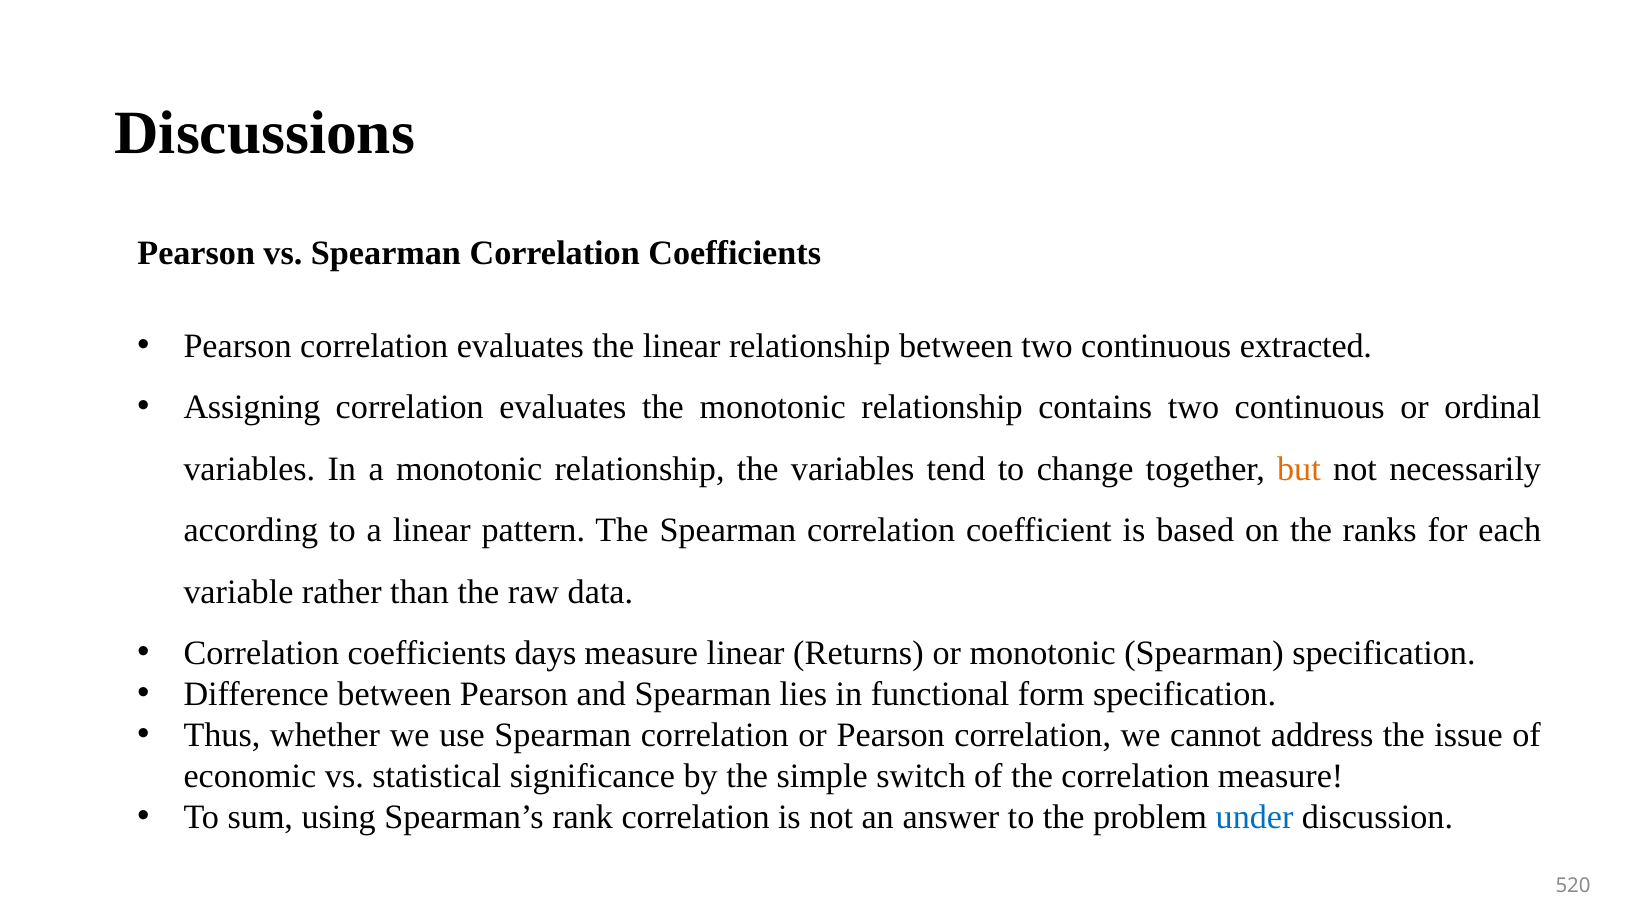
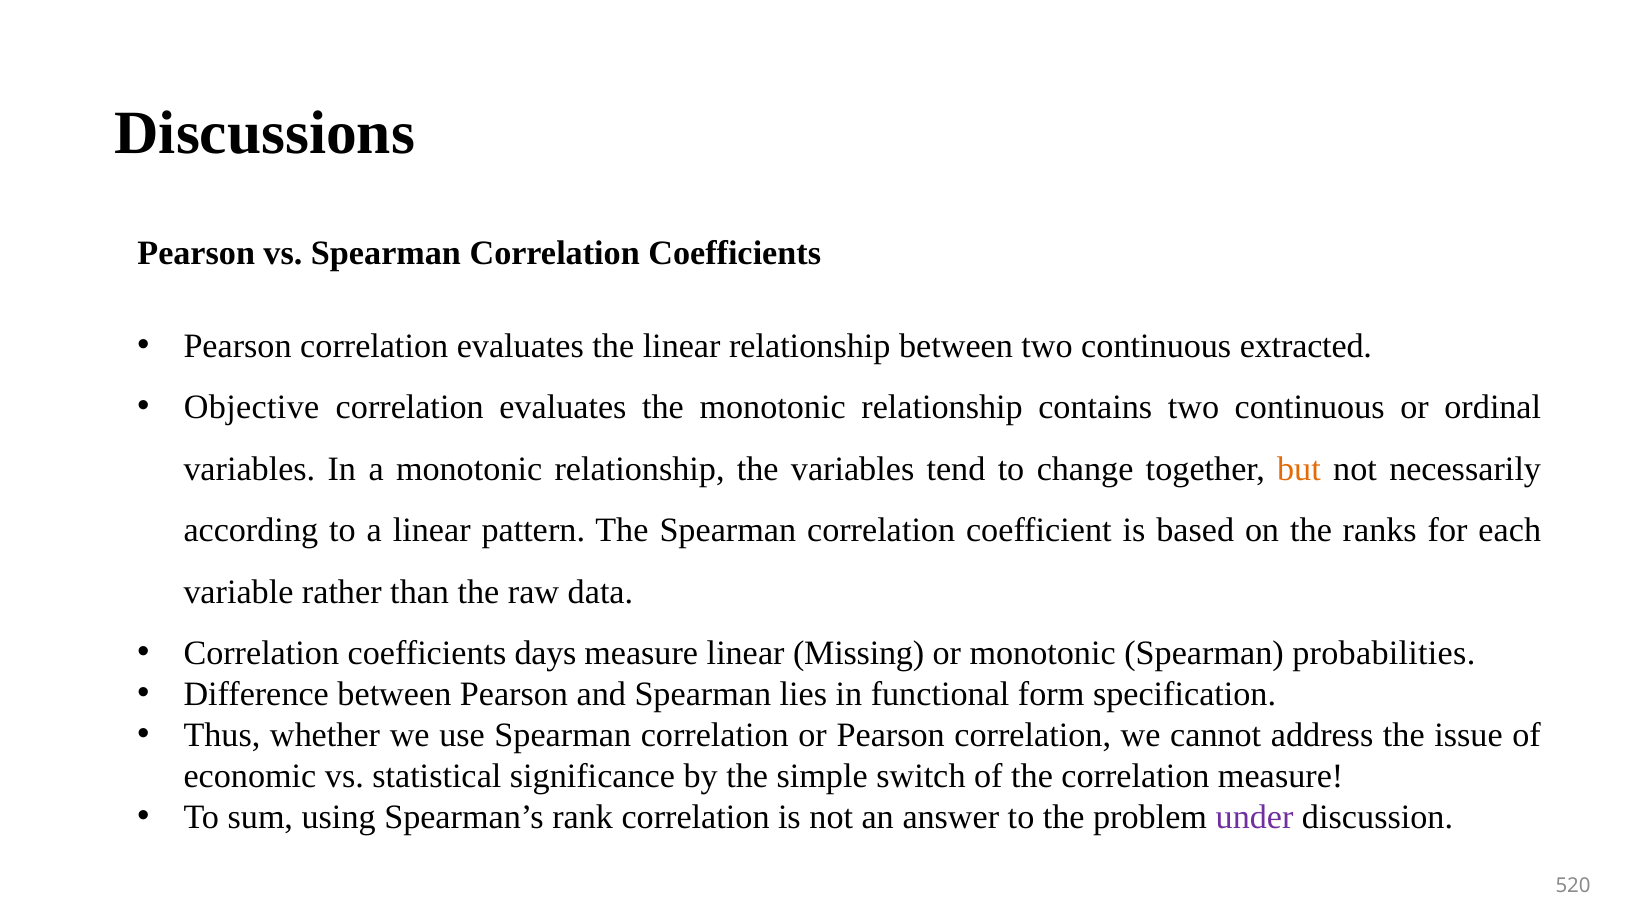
Assigning: Assigning -> Objective
Returns: Returns -> Missing
Spearman specification: specification -> probabilities
under colour: blue -> purple
